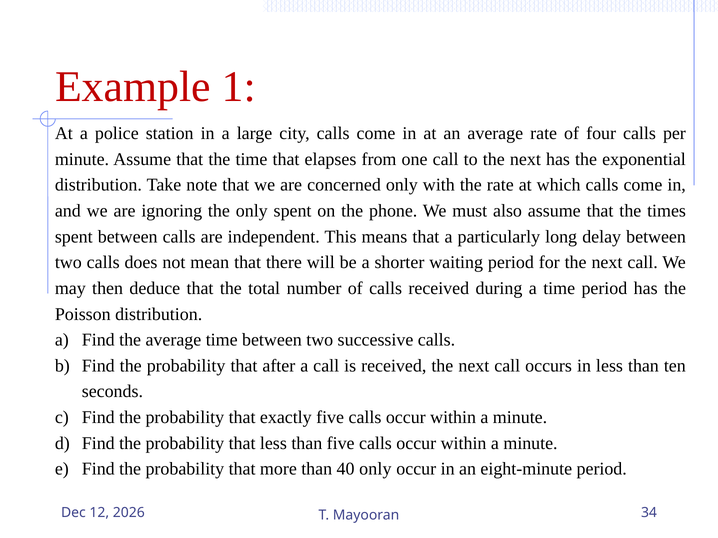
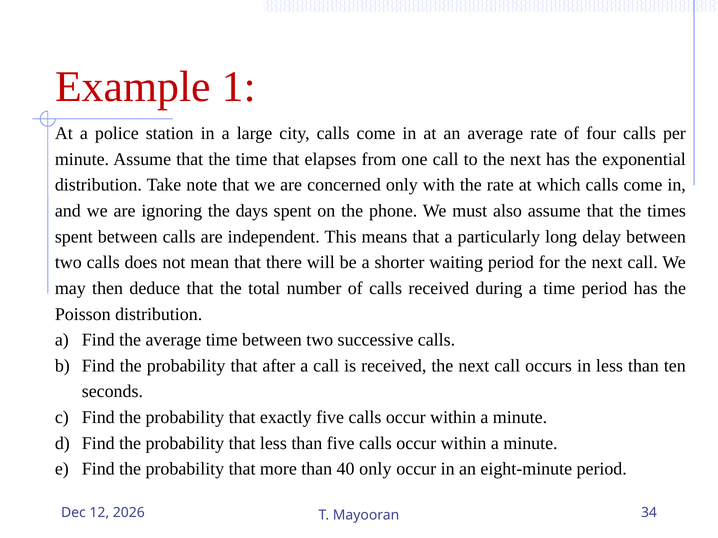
the only: only -> days
